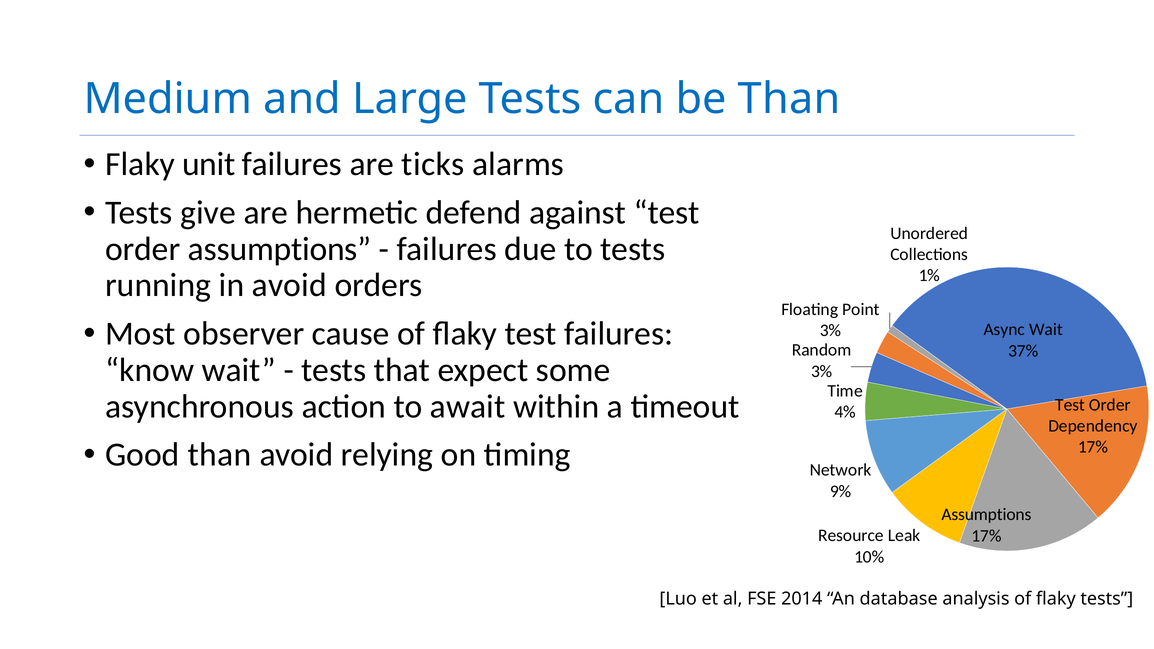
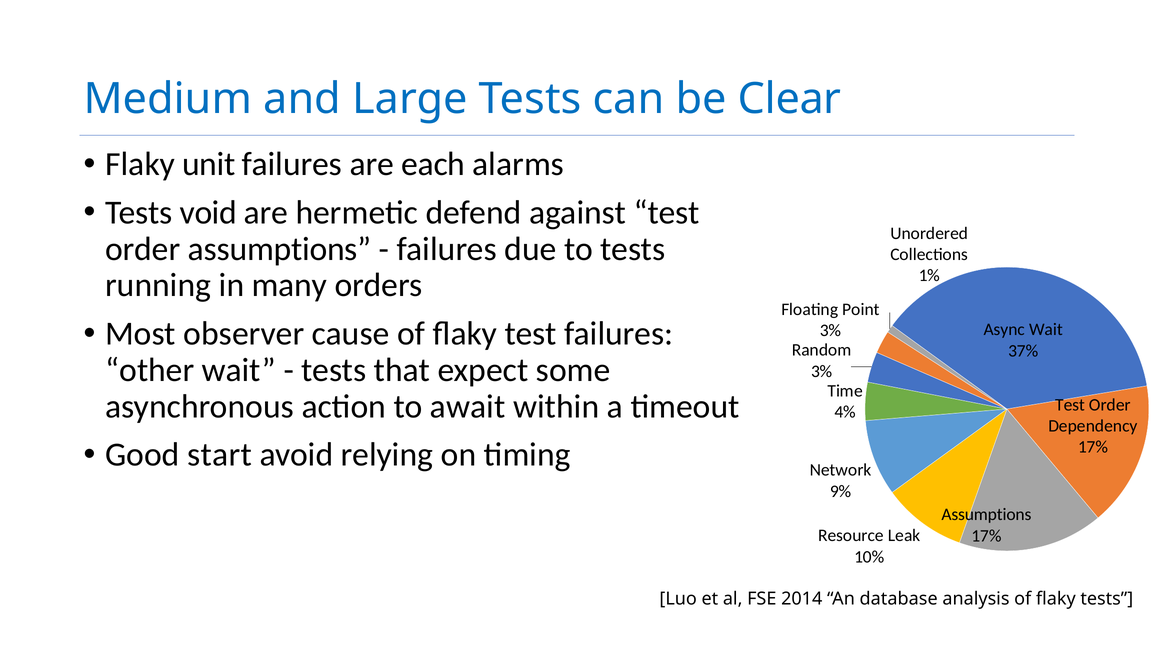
be Than: Than -> Clear
ticks: ticks -> each
give: give -> void
in avoid: avoid -> many
know: know -> other
Good than: than -> start
